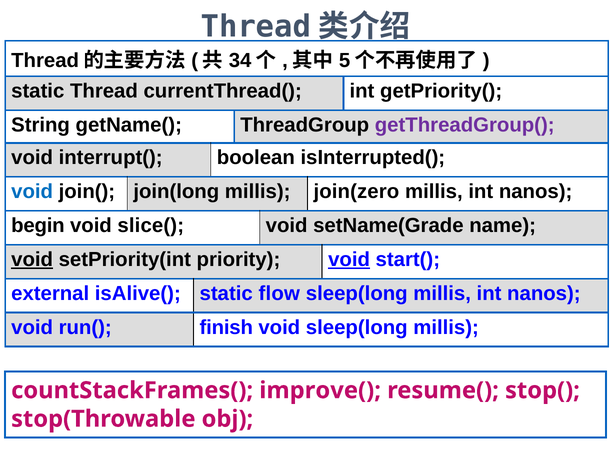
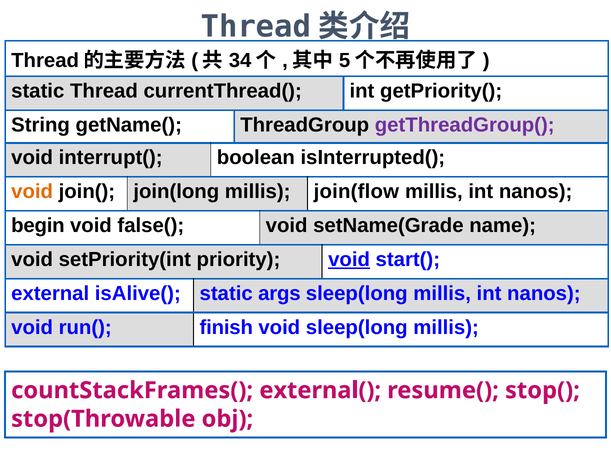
void at (32, 192) colour: blue -> orange
join(zero: join(zero -> join(flow
slice(: slice( -> false(
void at (32, 260) underline: present -> none
flow: flow -> args
improve(: improve( -> external(
